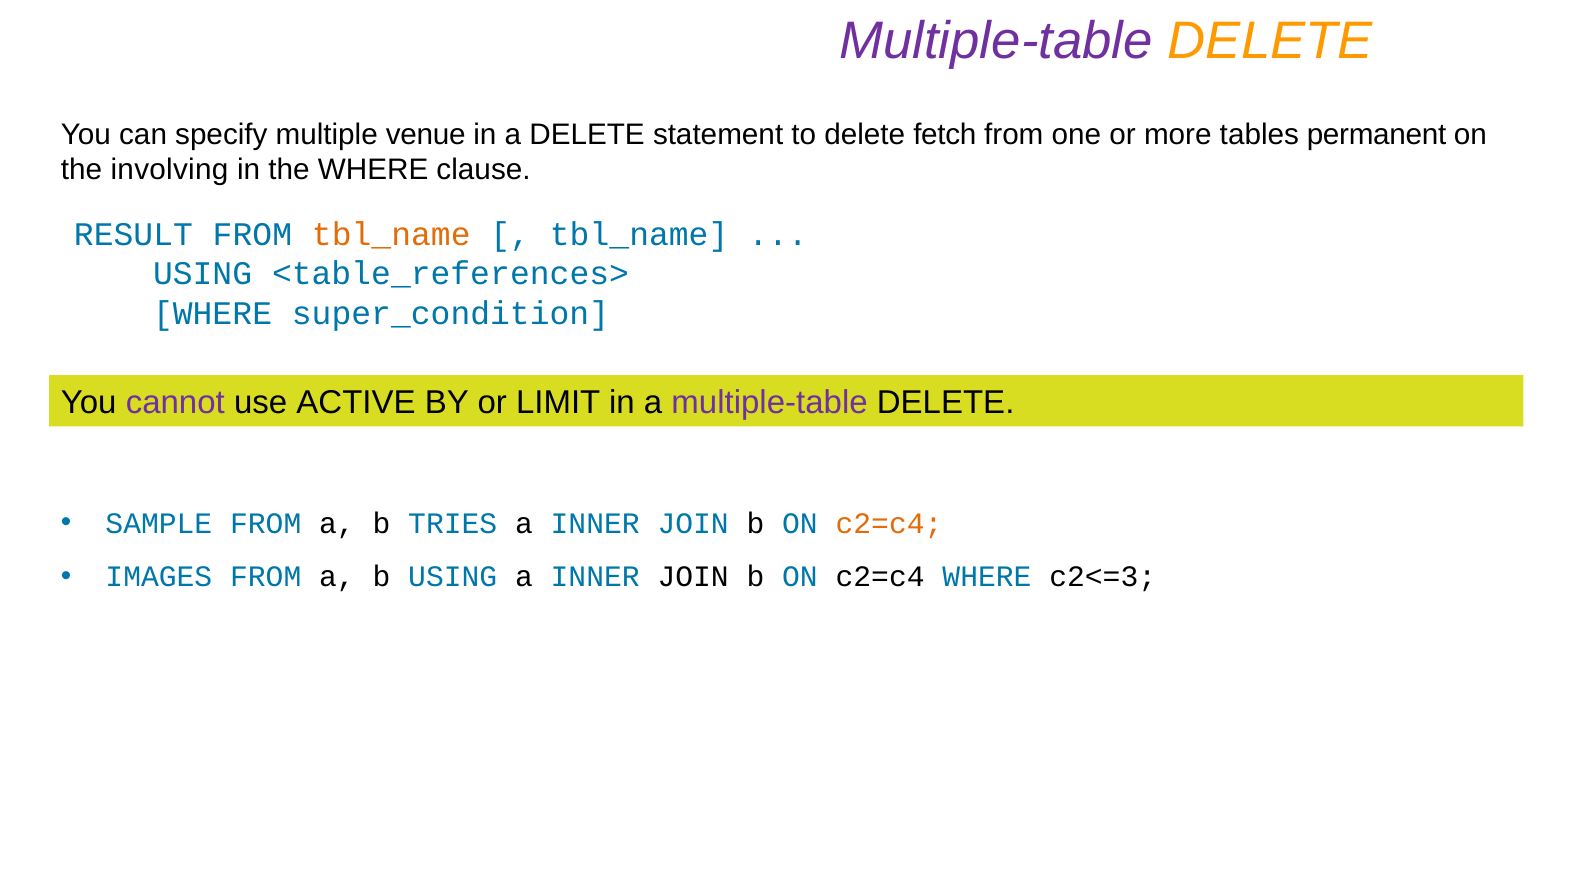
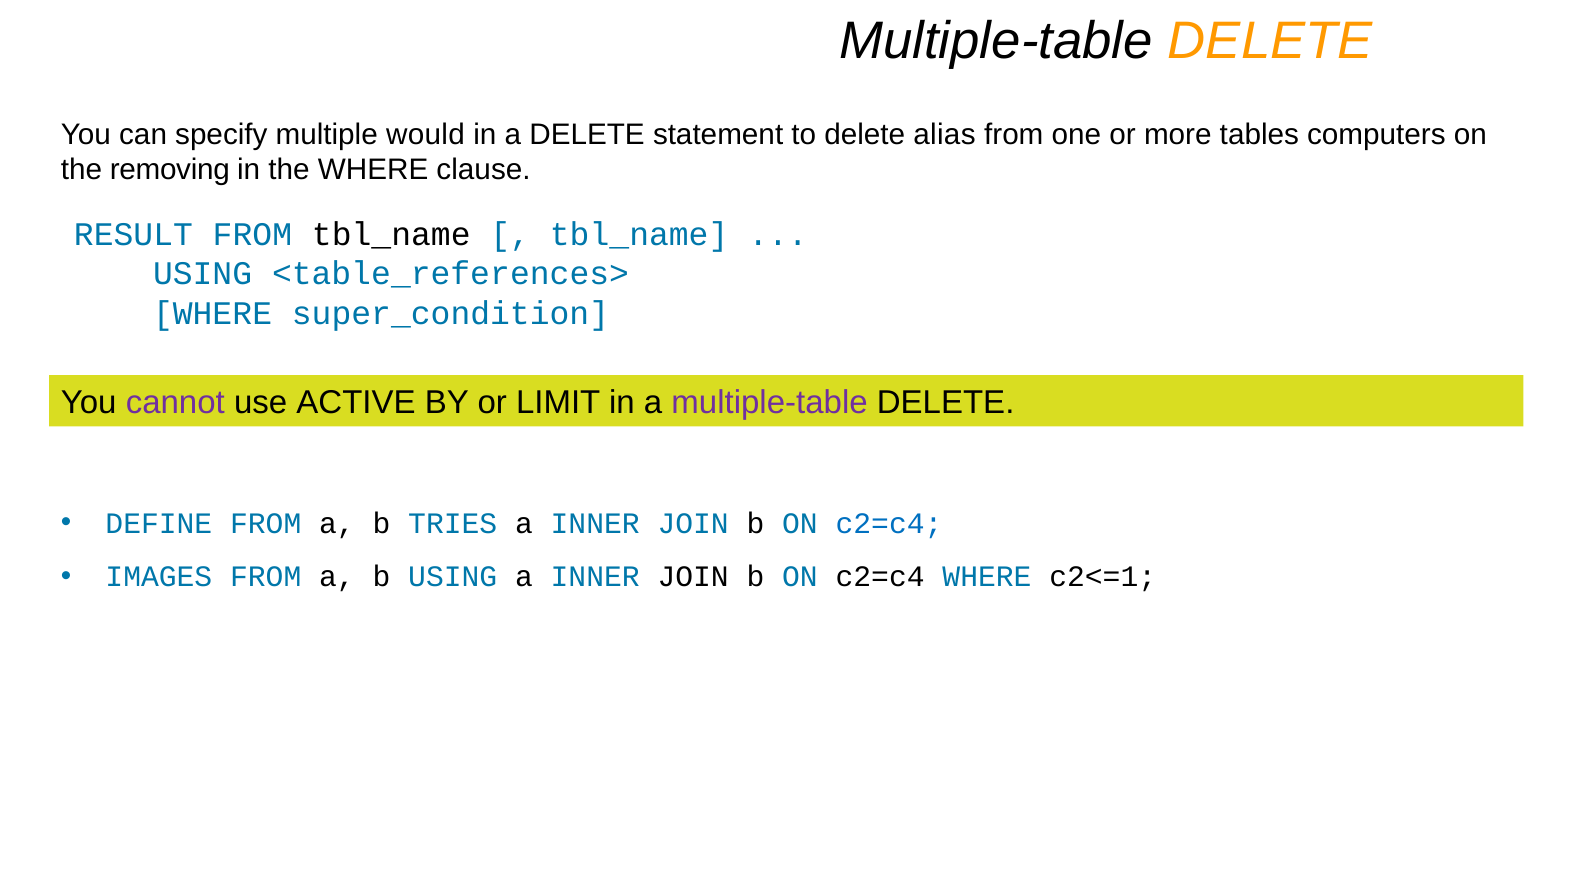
Multiple-table at (996, 41) colour: purple -> black
venue: venue -> would
fetch: fetch -> alias
permanent: permanent -> computers
involving: involving -> removing
tbl_name at (391, 235) colour: orange -> black
SAMPLE: SAMPLE -> DEFINE
c2=c4 at (889, 524) colour: orange -> blue
c2<=3: c2<=3 -> c2<=1
